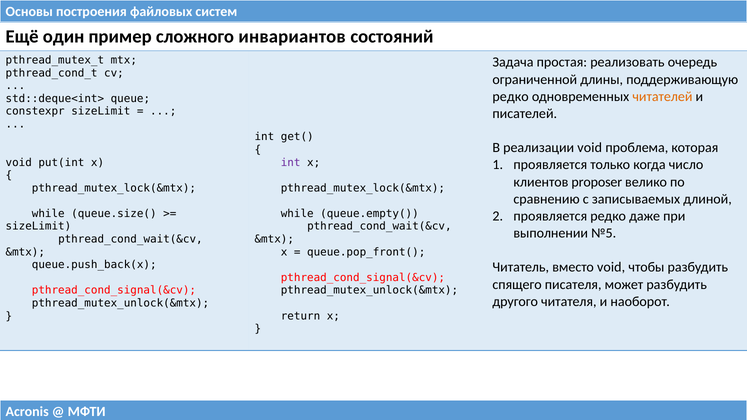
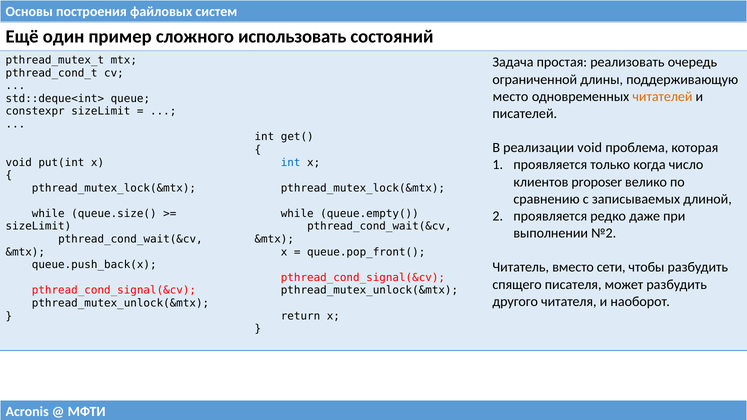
инвариантов: инвариантов -> использовать
редко at (511, 97): редко -> место
int at (291, 163) colour: purple -> blue
№5: №5 -> №2
вместо void: void -> сети
